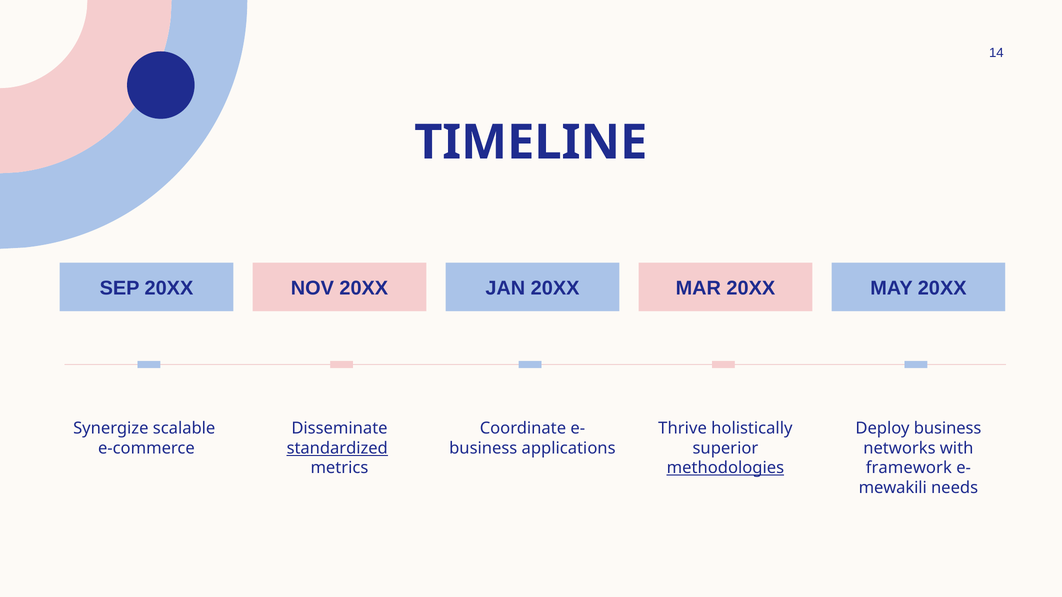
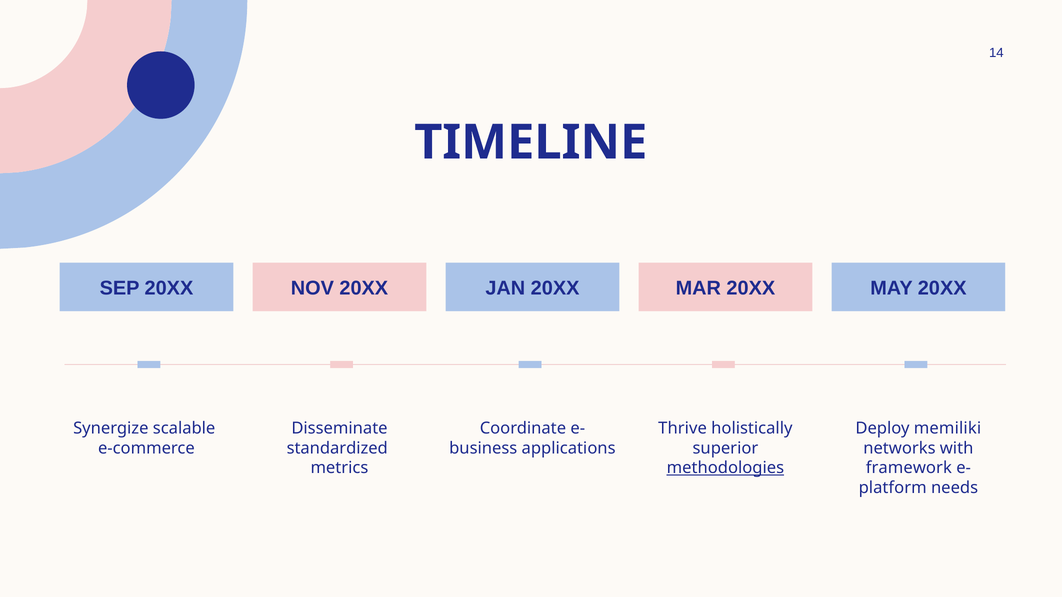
Deploy business: business -> memiliki
standardized underline: present -> none
mewakili: mewakili -> platform
